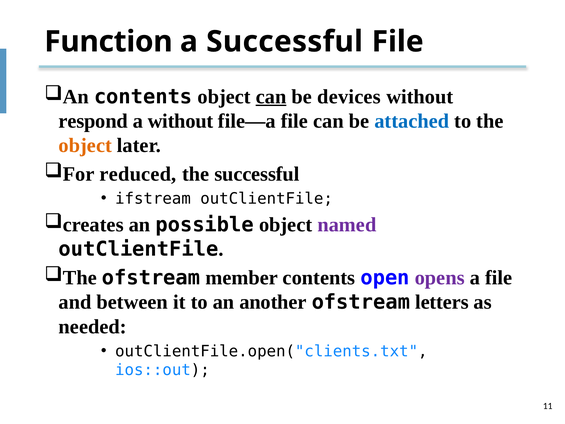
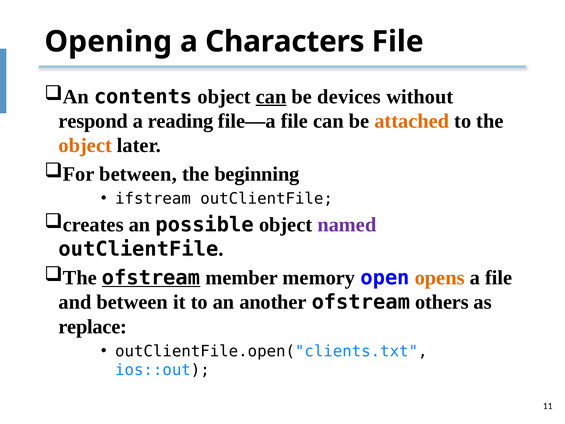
Function: Function -> Opening
a Successful: Successful -> Characters
a without: without -> reading
attached colour: blue -> orange
reduced at (138, 174): reduced -> between
the successful: successful -> beginning
ofstream at (151, 278) underline: none -> present
member contents: contents -> memory
opens colour: purple -> orange
letters: letters -> others
needed: needed -> replace
